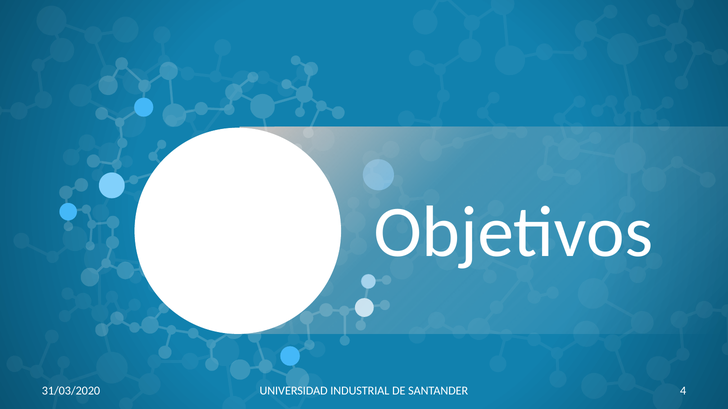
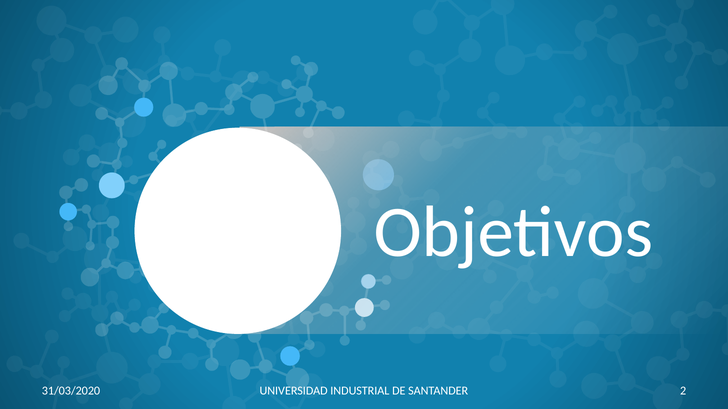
4: 4 -> 2
